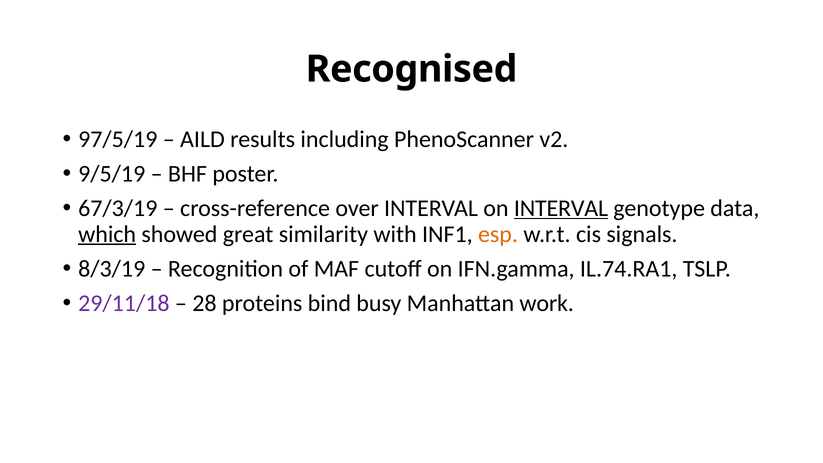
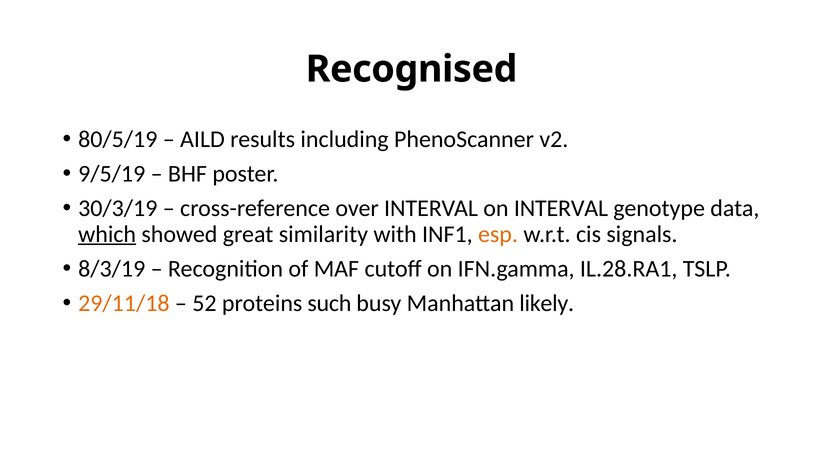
97/5/19: 97/5/19 -> 80/5/19
67/3/19: 67/3/19 -> 30/3/19
INTERVAL at (561, 208) underline: present -> none
IL.74.RA1: IL.74.RA1 -> IL.28.RA1
29/11/18 colour: purple -> orange
28: 28 -> 52
bind: bind -> such
work: work -> likely
